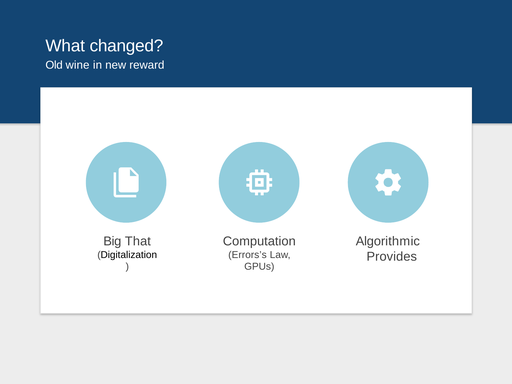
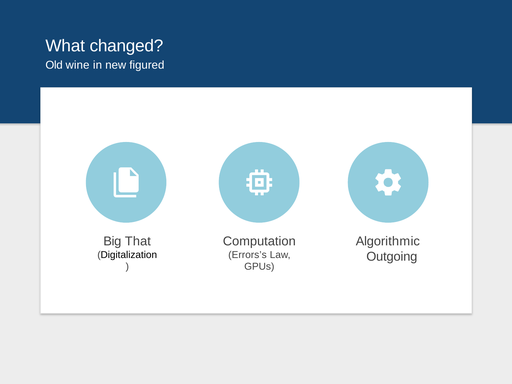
reward: reward -> figured
Provides: Provides -> Outgoing
